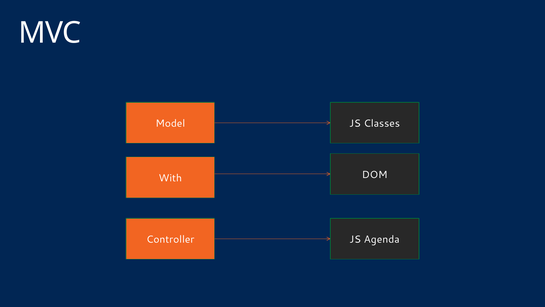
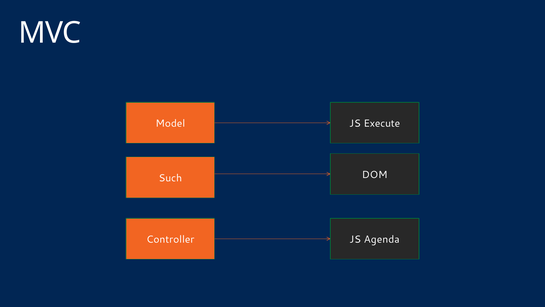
Classes: Classes -> Execute
With: With -> Such
